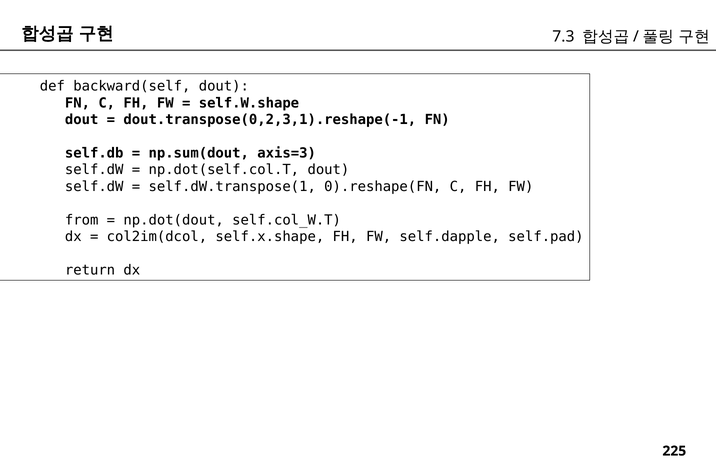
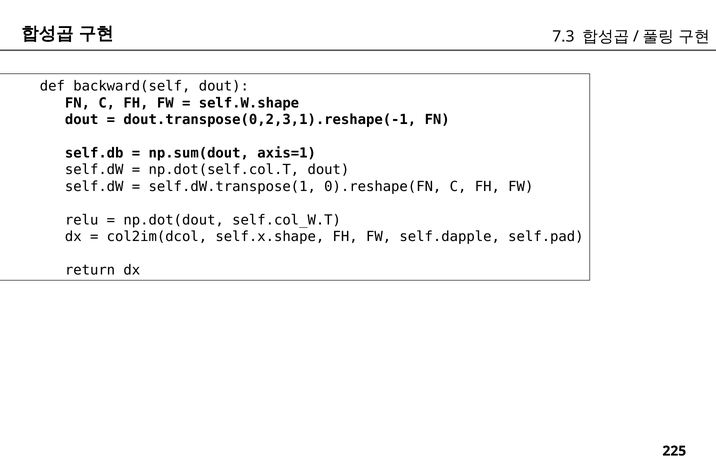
axis=3: axis=3 -> axis=1
from: from -> relu
